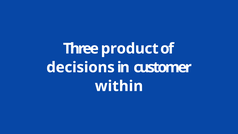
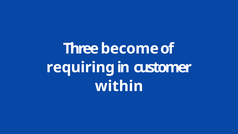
product: product -> become
decisions: decisions -> requiring
